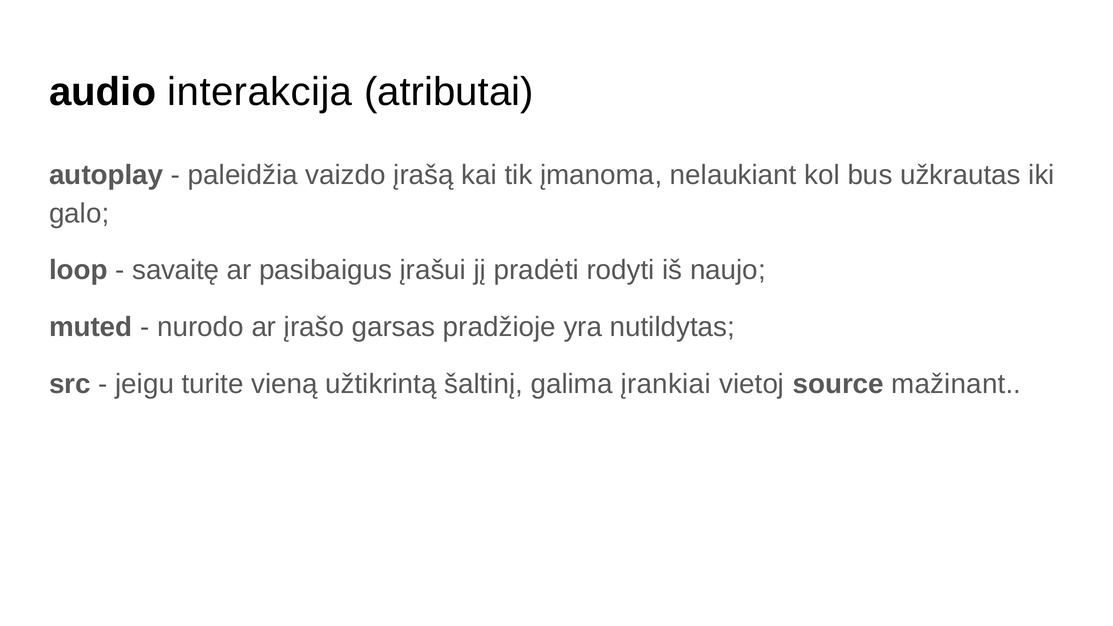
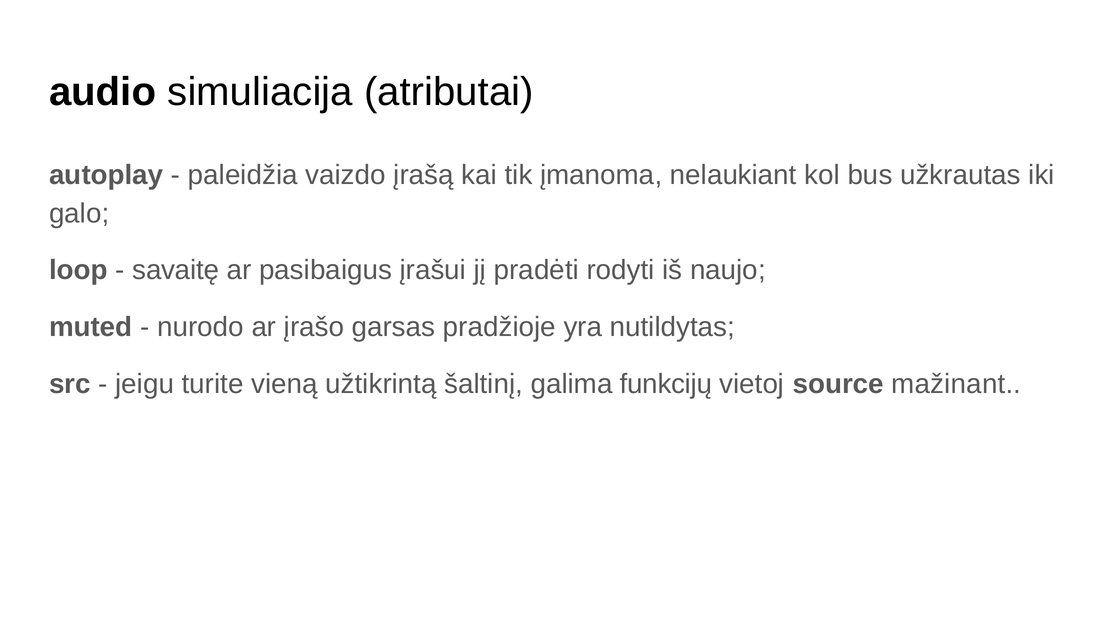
interakcija: interakcija -> simuliacija
įrankiai: įrankiai -> funkcijų
